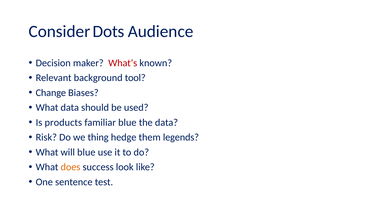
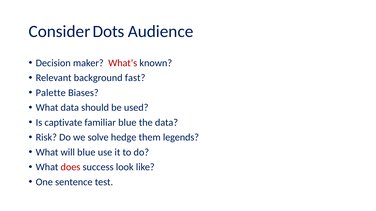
tool: tool -> fast
Change: Change -> Palette
products: products -> captivate
thing: thing -> solve
does colour: orange -> red
